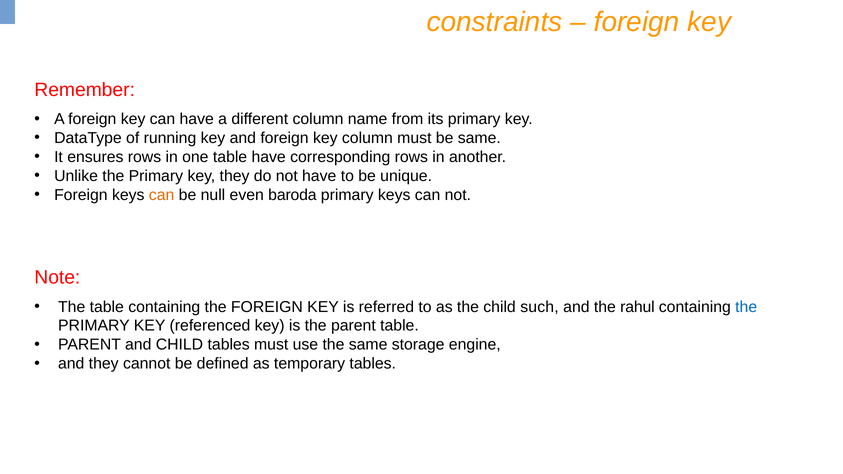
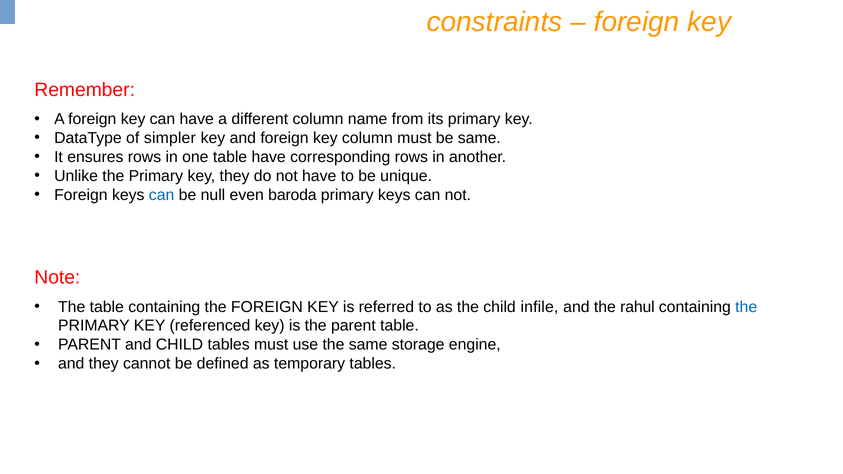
running: running -> simpler
can at (162, 195) colour: orange -> blue
such: such -> infile
